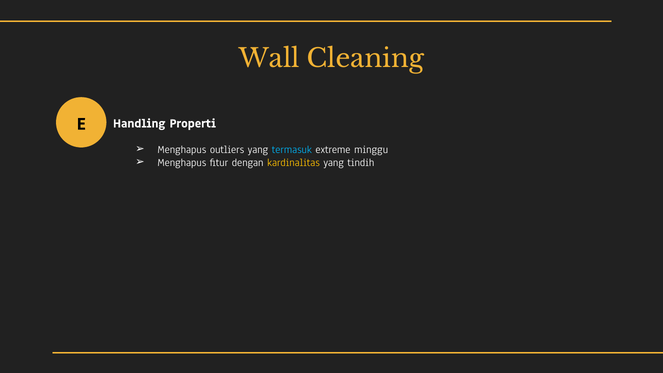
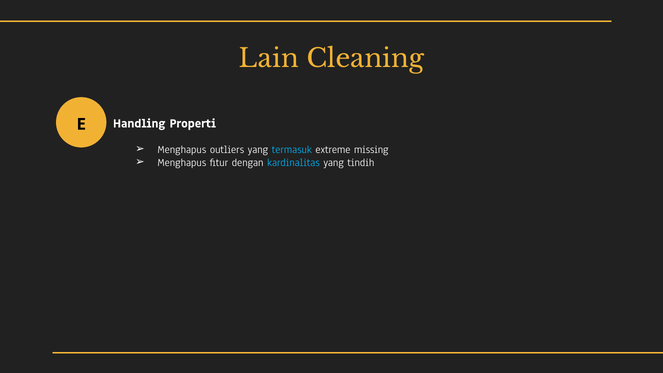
Wall: Wall -> Lain
minggu: minggu -> missing
kardinalitas colour: yellow -> light blue
